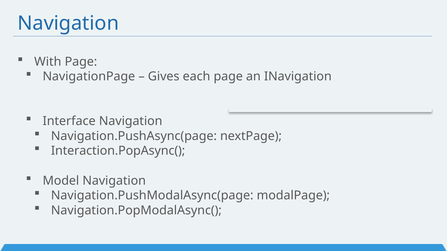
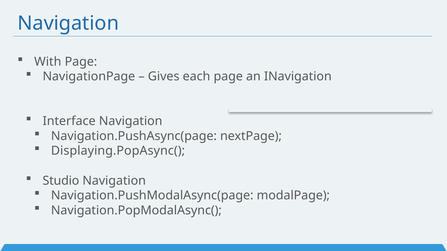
Interaction.PopAsync(: Interaction.PopAsync( -> Displaying.PopAsync(
Model: Model -> Studio
